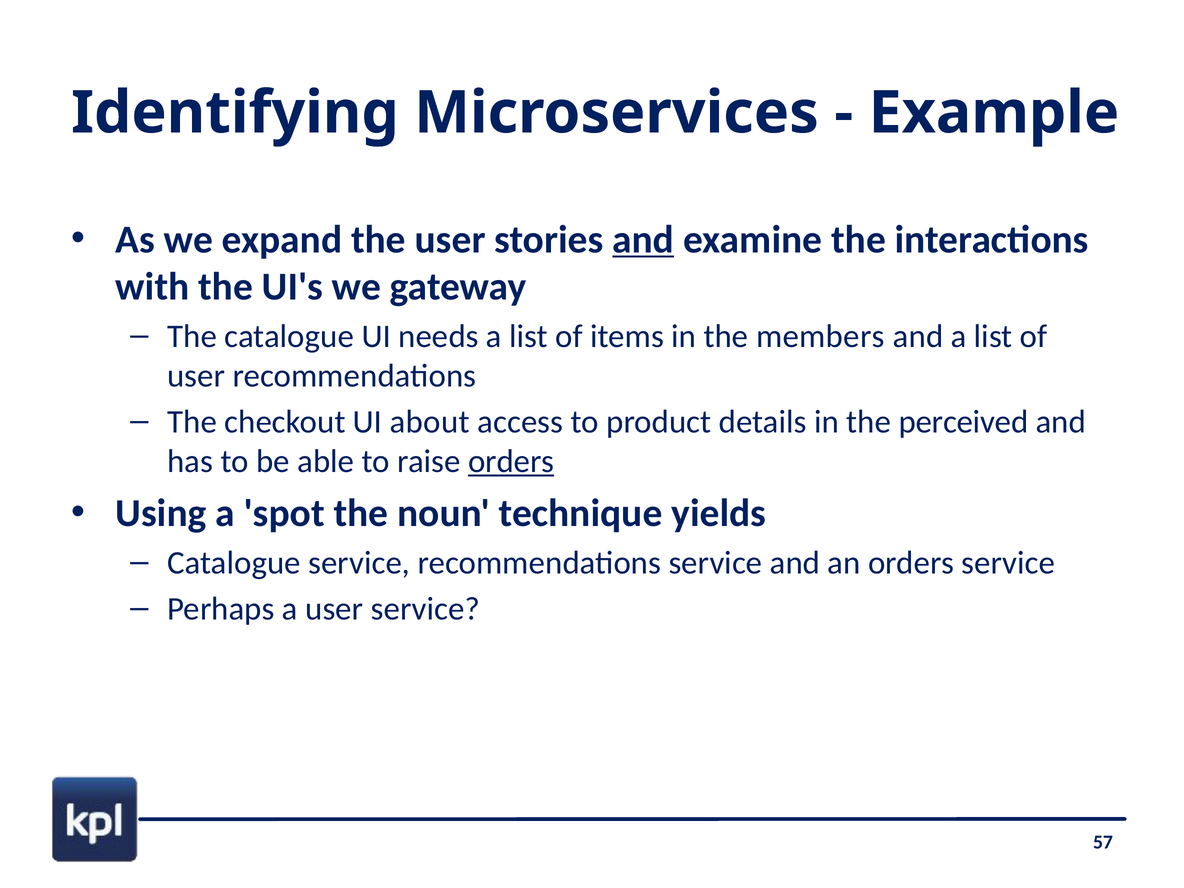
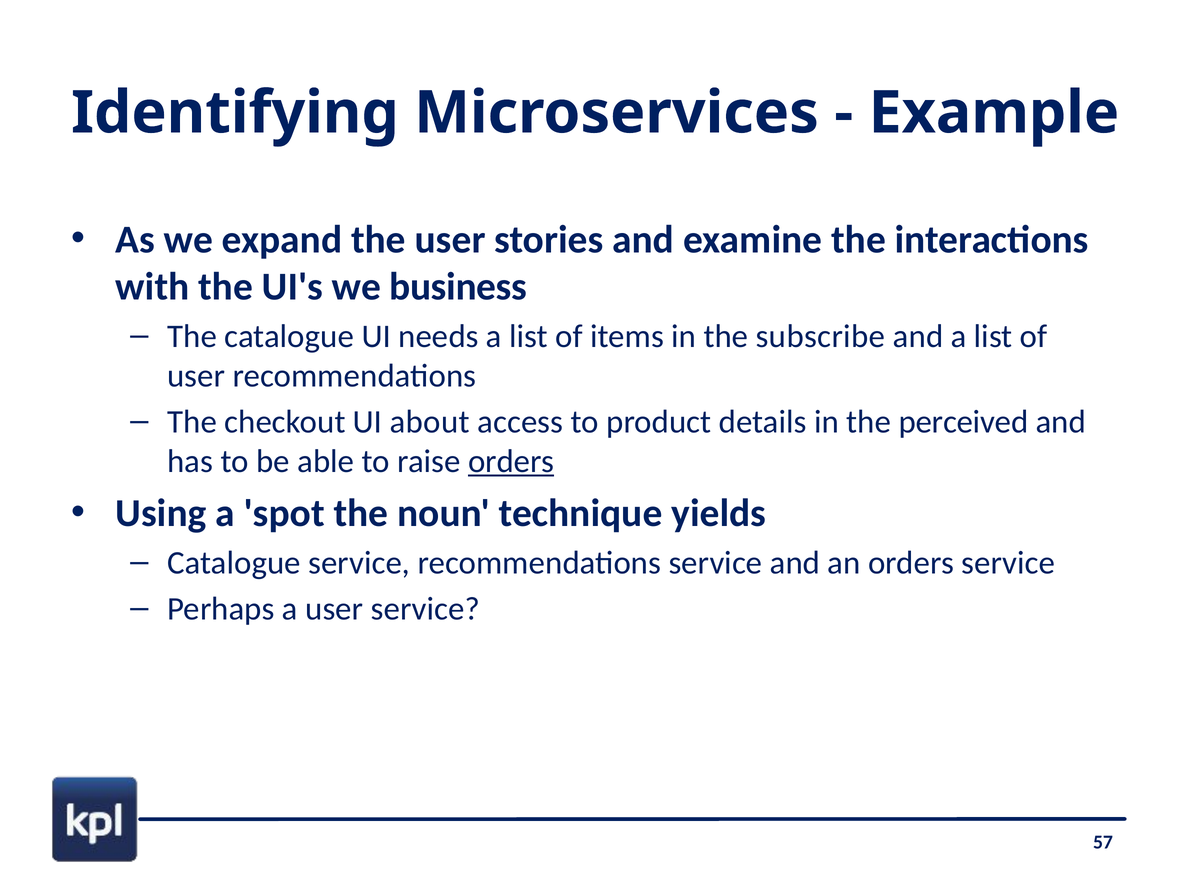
and at (643, 240) underline: present -> none
gateway: gateway -> business
members: members -> subscribe
